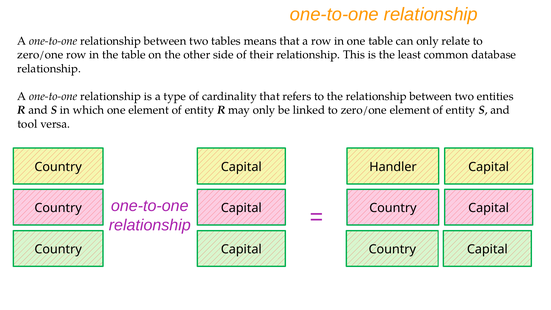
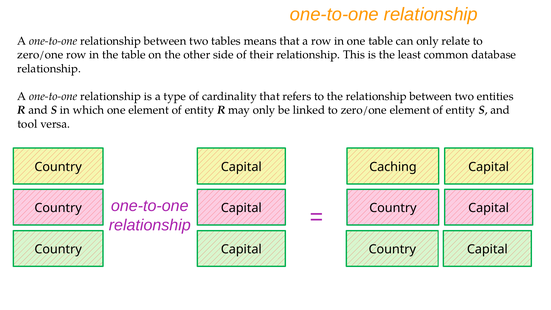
Handler: Handler -> Caching
